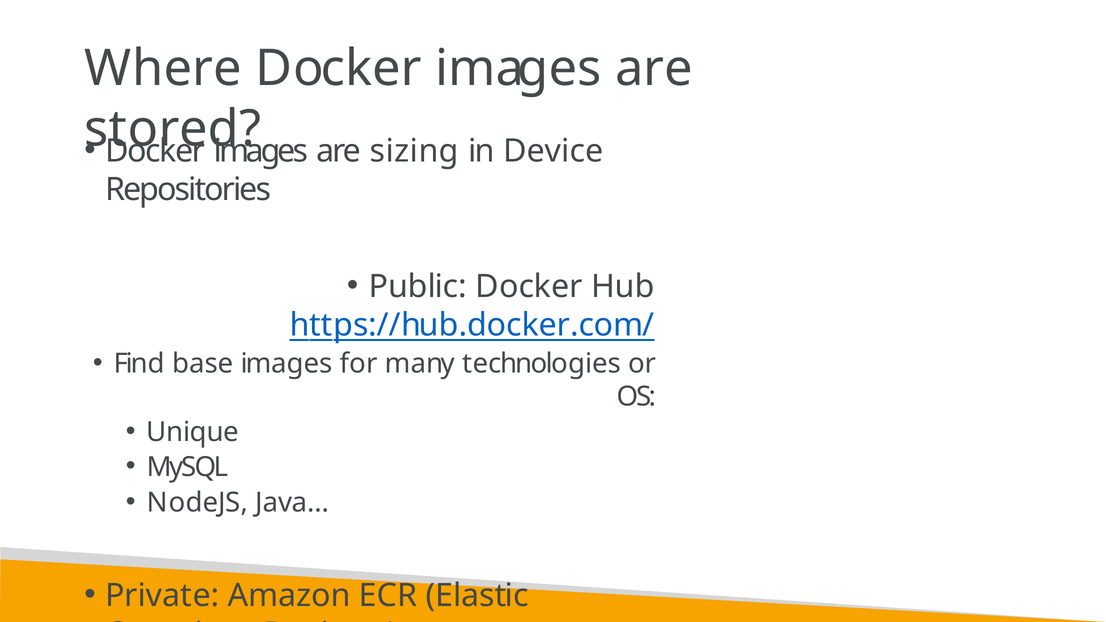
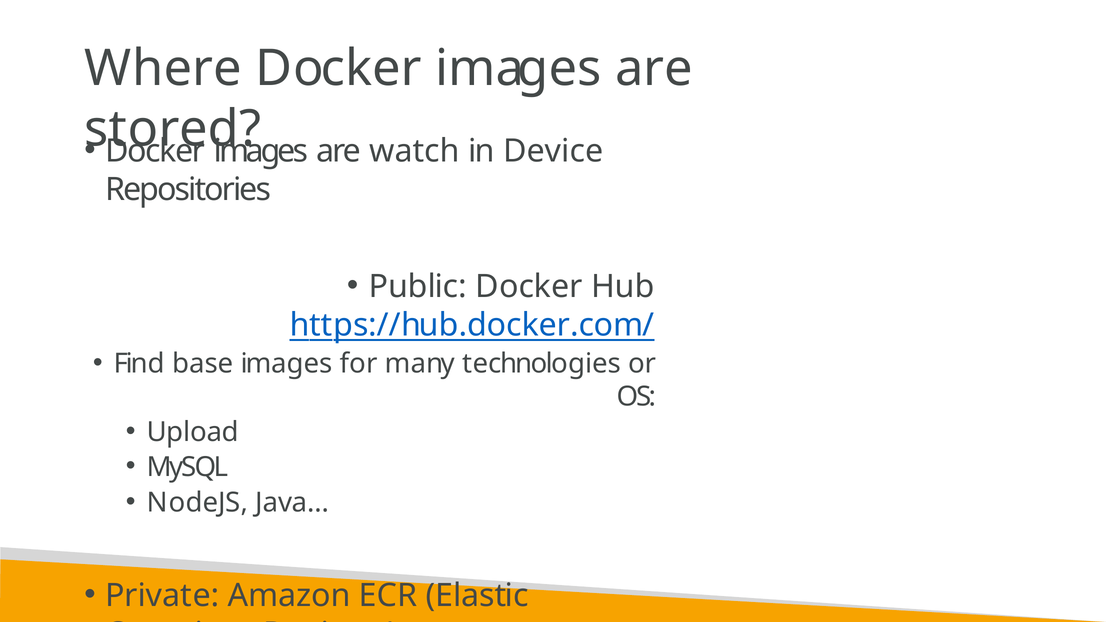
sizing: sizing -> watch
Unique: Unique -> Upload
